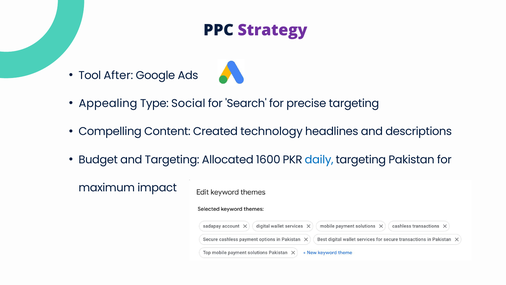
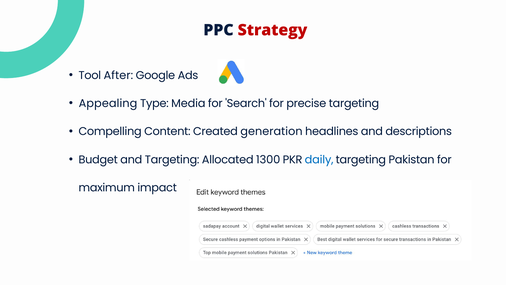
Strategy colour: purple -> red
Social: Social -> Media
technology: technology -> generation
1600: 1600 -> 1300
